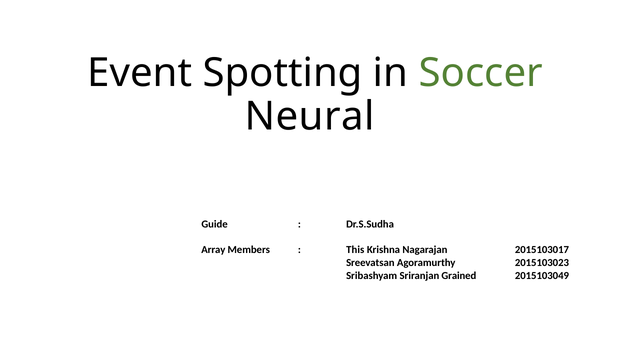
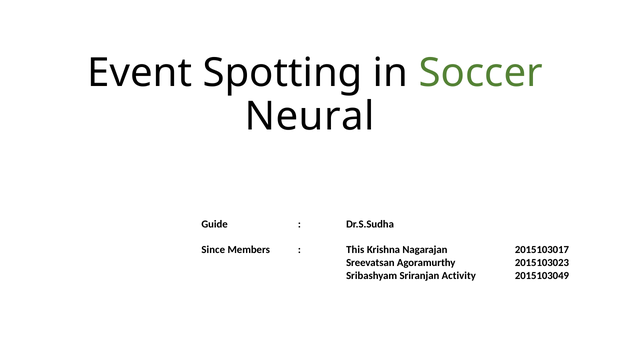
Array: Array -> Since
Grained: Grained -> Activity
